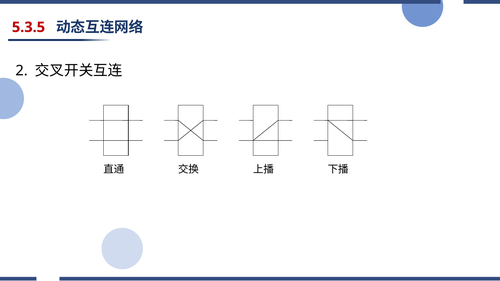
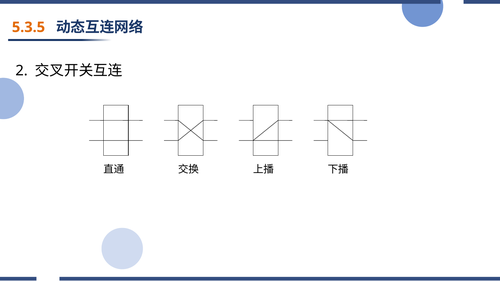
5.3.5 colour: red -> orange
